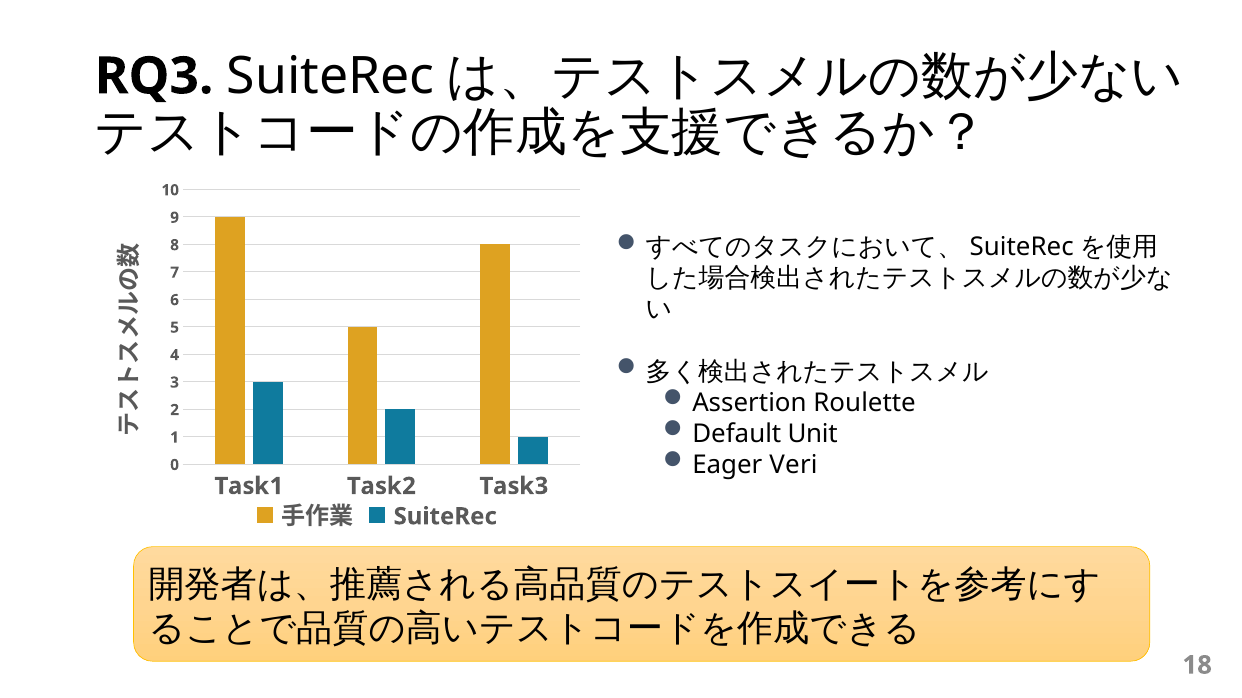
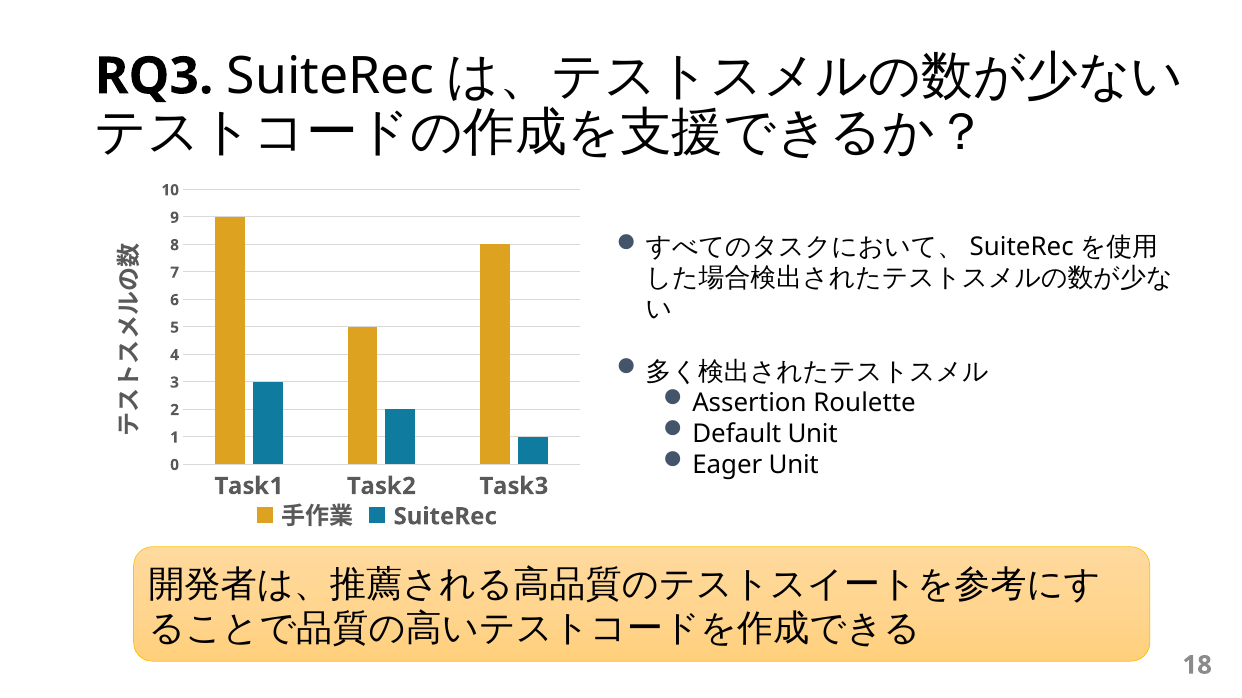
Eager Veri: Veri -> Unit
